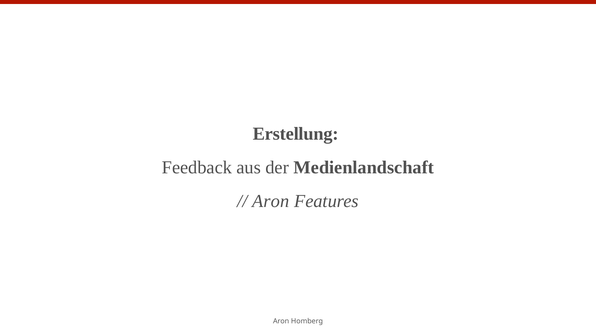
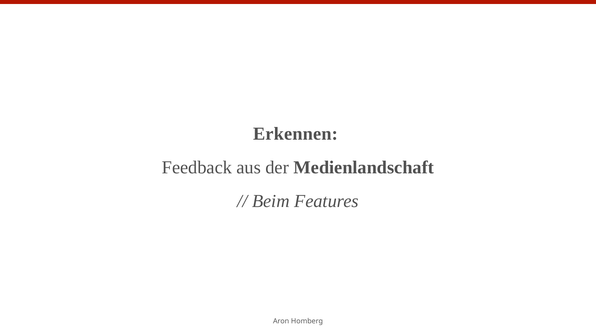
Erstellung: Erstellung -> Erkennen
Aron at (271, 201): Aron -> Beim
